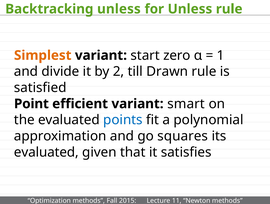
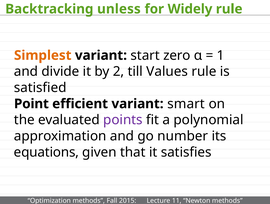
for Unless: Unless -> Widely
Drawn: Drawn -> Values
points colour: blue -> purple
squares: squares -> number
evaluated at (46, 152): evaluated -> equations
